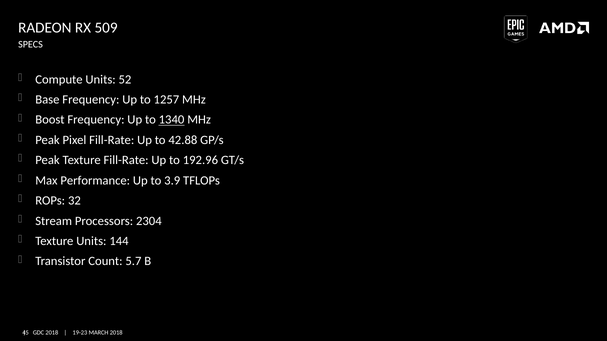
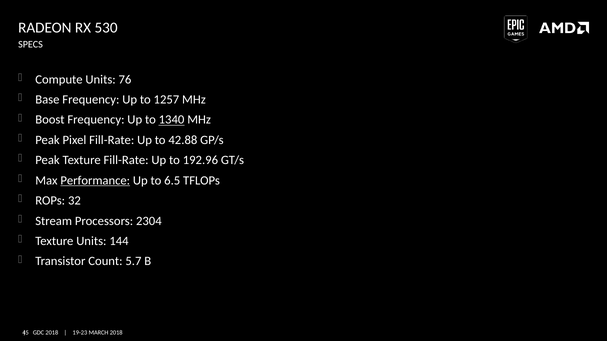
509: 509 -> 530
52: 52 -> 76
Performance underline: none -> present
3.9: 3.9 -> 6.5
